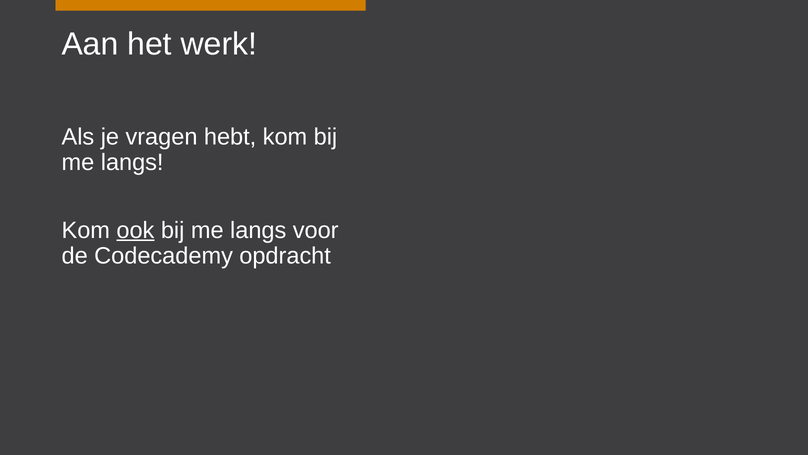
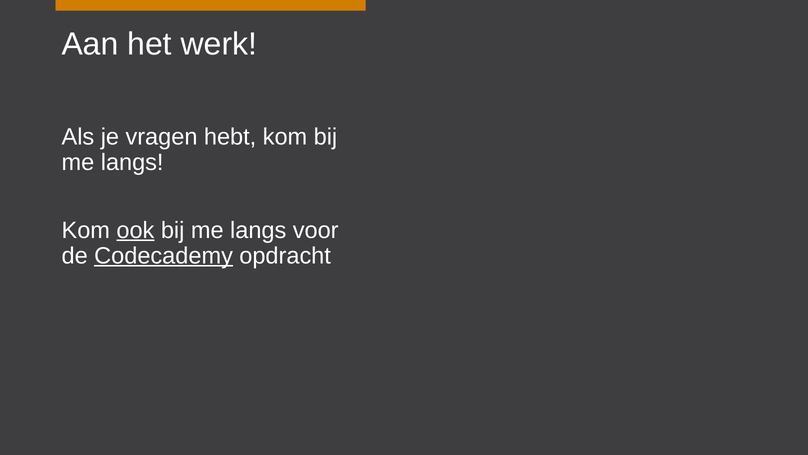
Codecademy underline: none -> present
